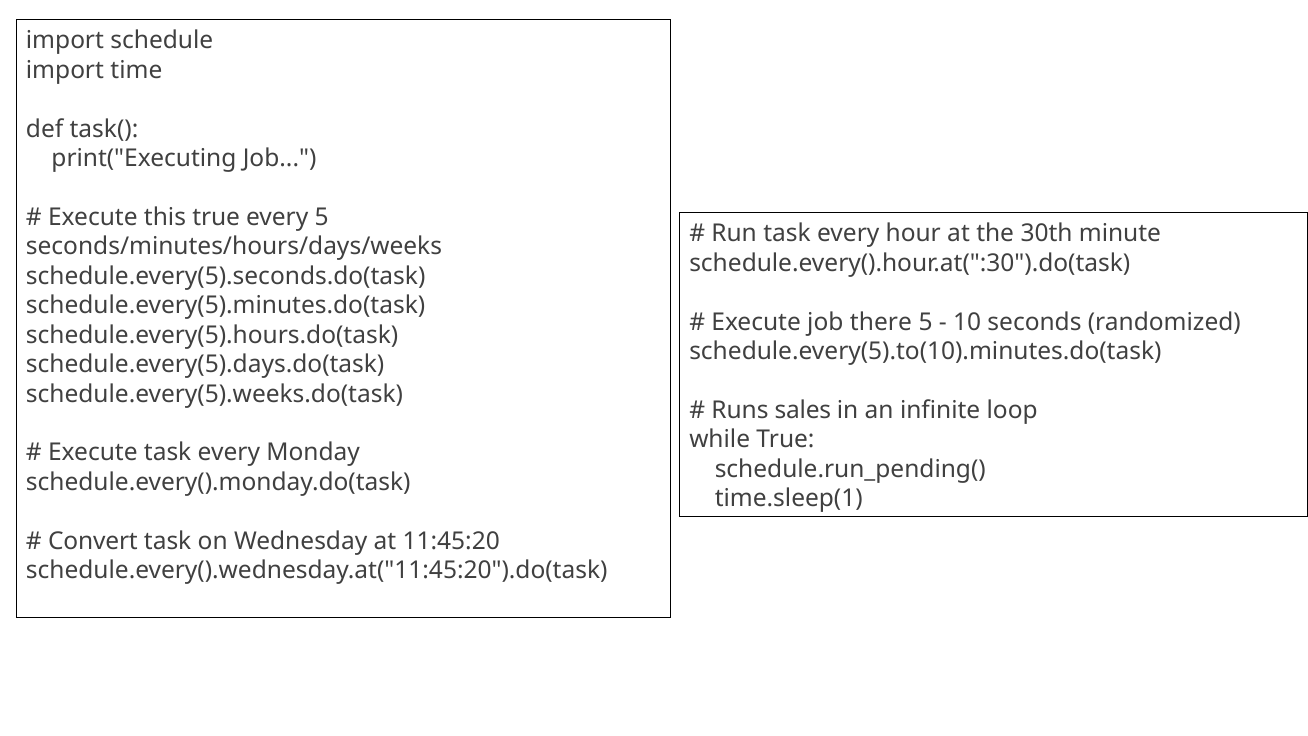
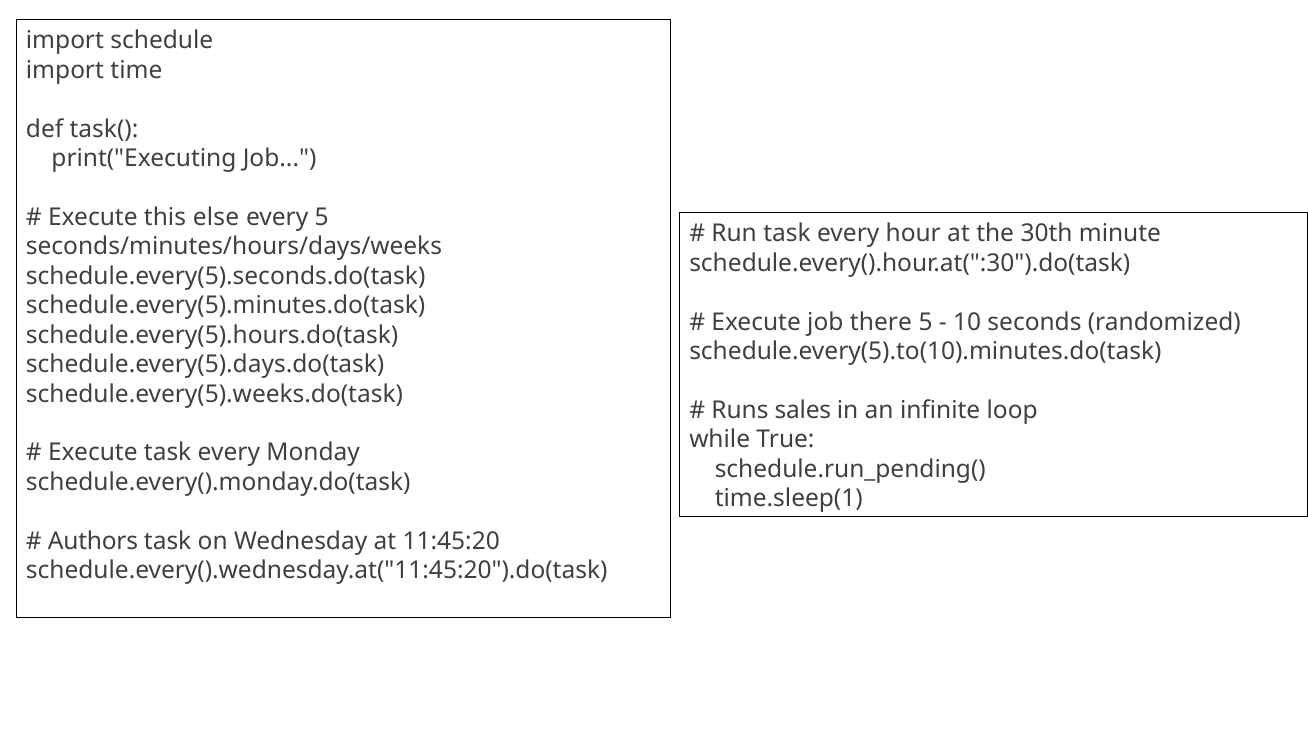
this true: true -> else
Convert: Convert -> Authors
